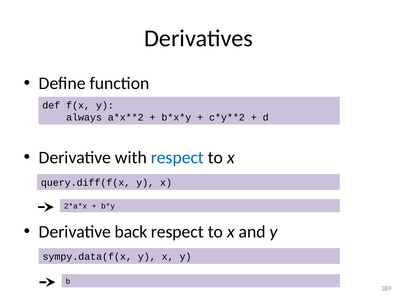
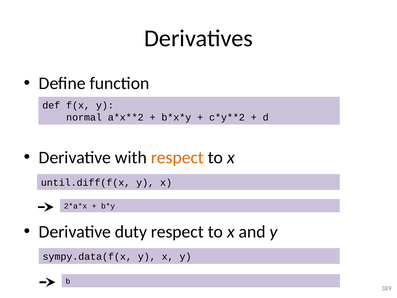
always: always -> normal
respect at (177, 157) colour: blue -> orange
query.diff(f(x: query.diff(f(x -> until.diff(f(x
back: back -> duty
